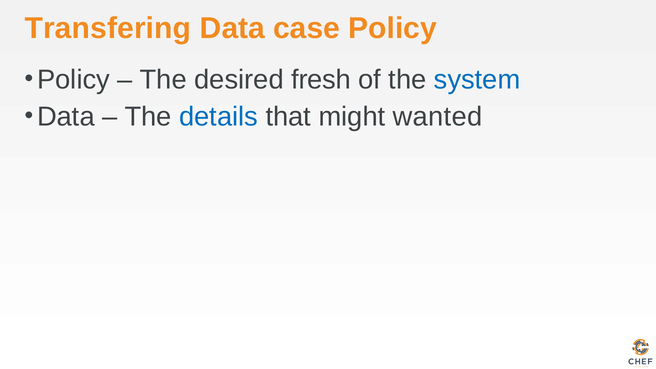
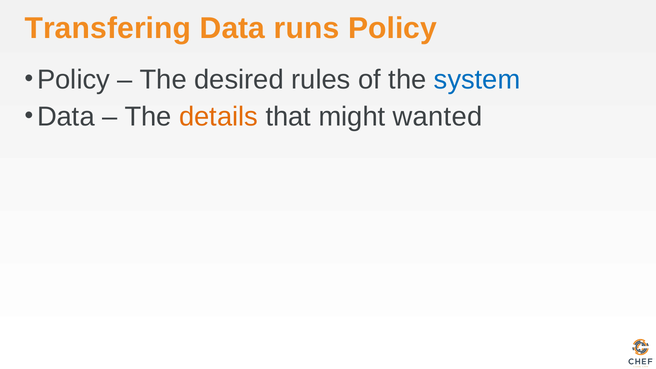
case: case -> runs
fresh: fresh -> rules
details colour: blue -> orange
